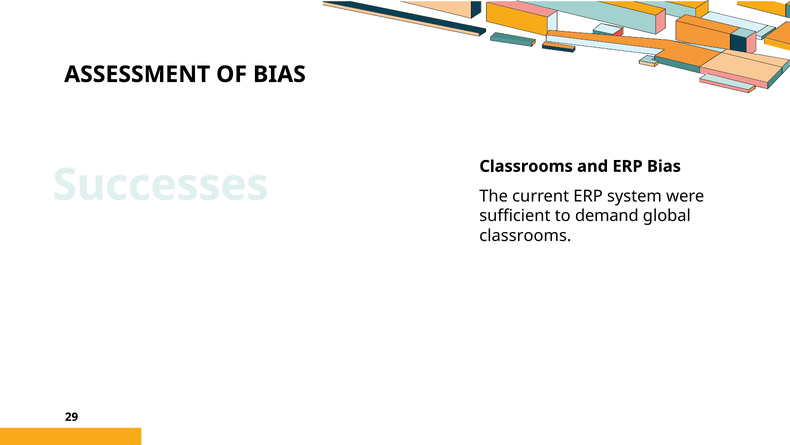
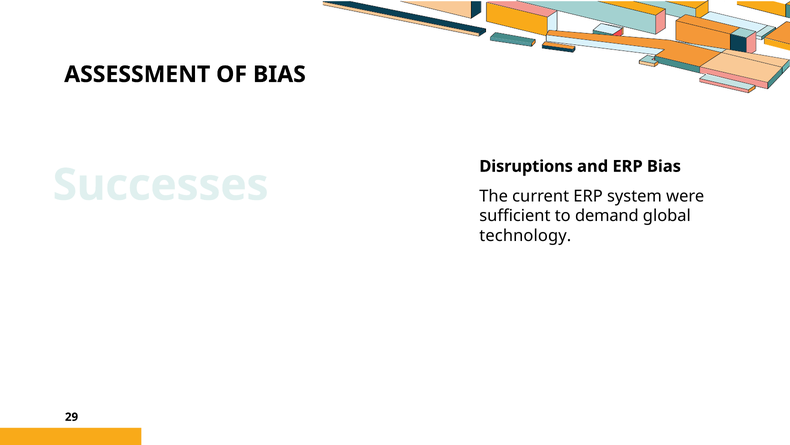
Classrooms at (526, 166): Classrooms -> Disruptions
classrooms at (525, 235): classrooms -> technology
